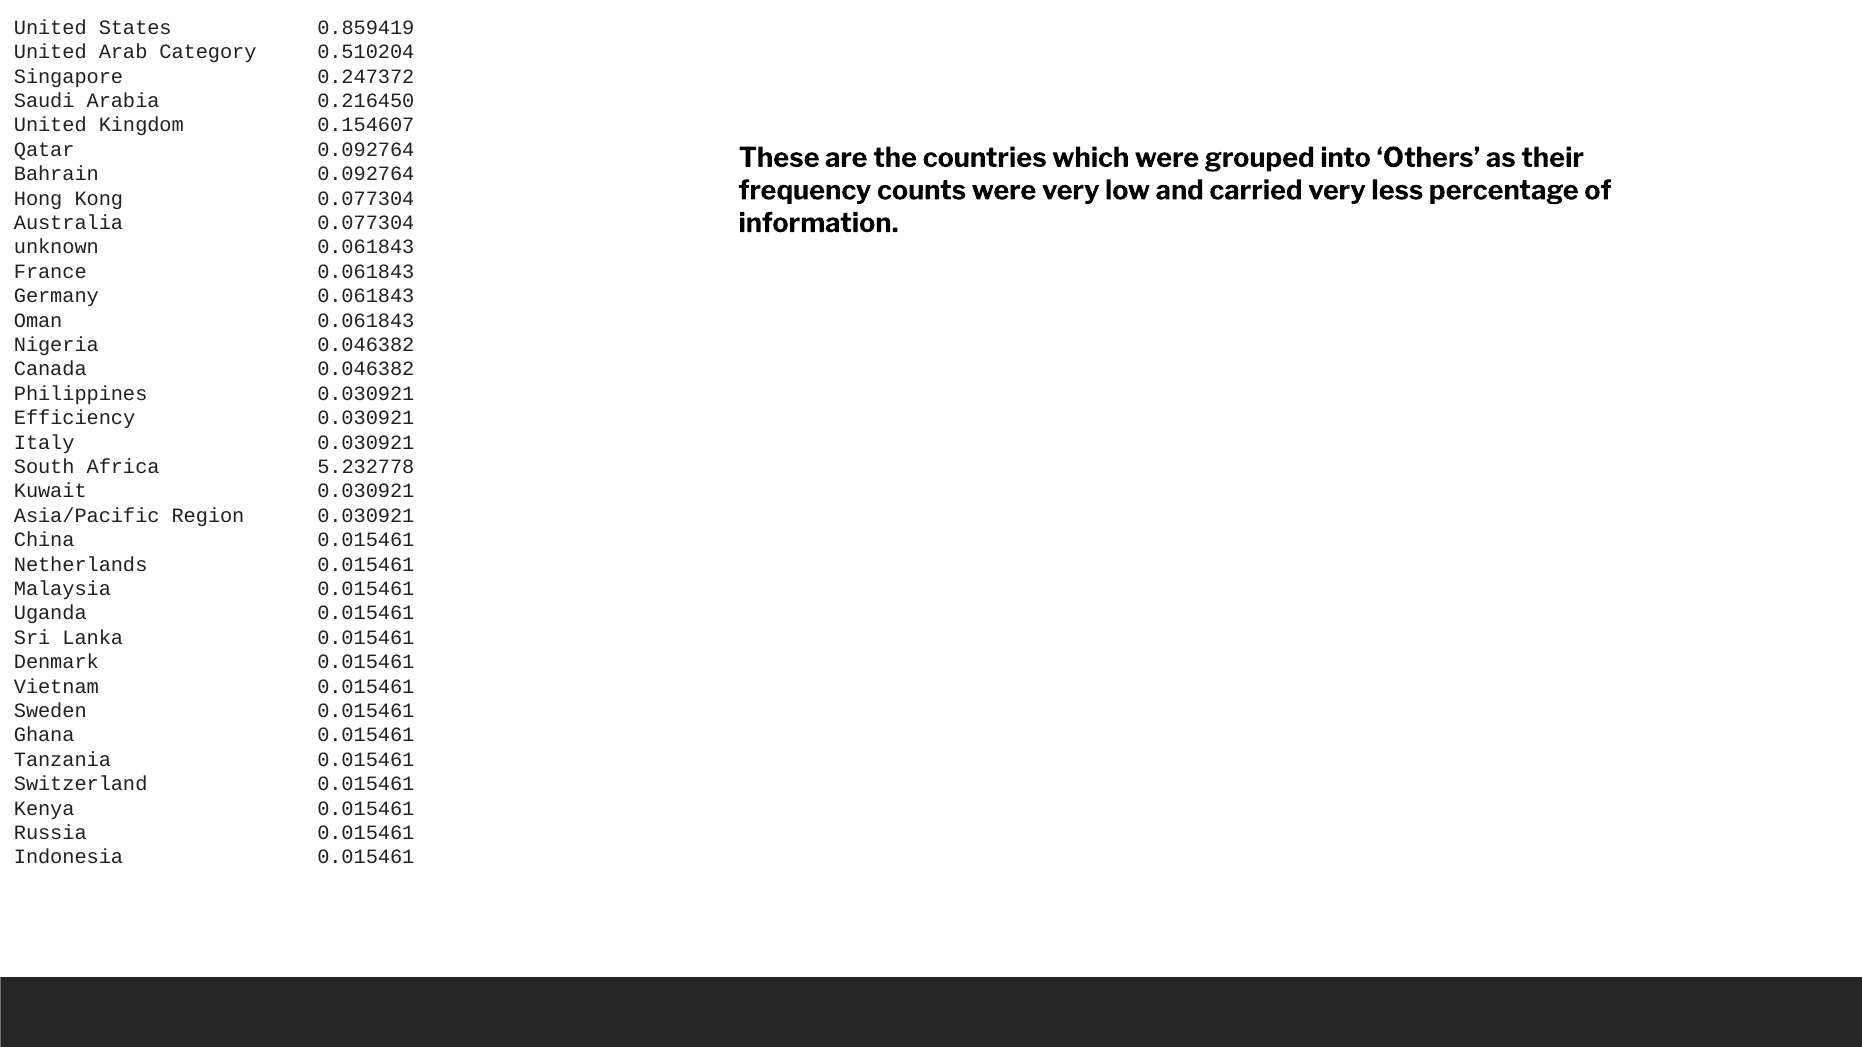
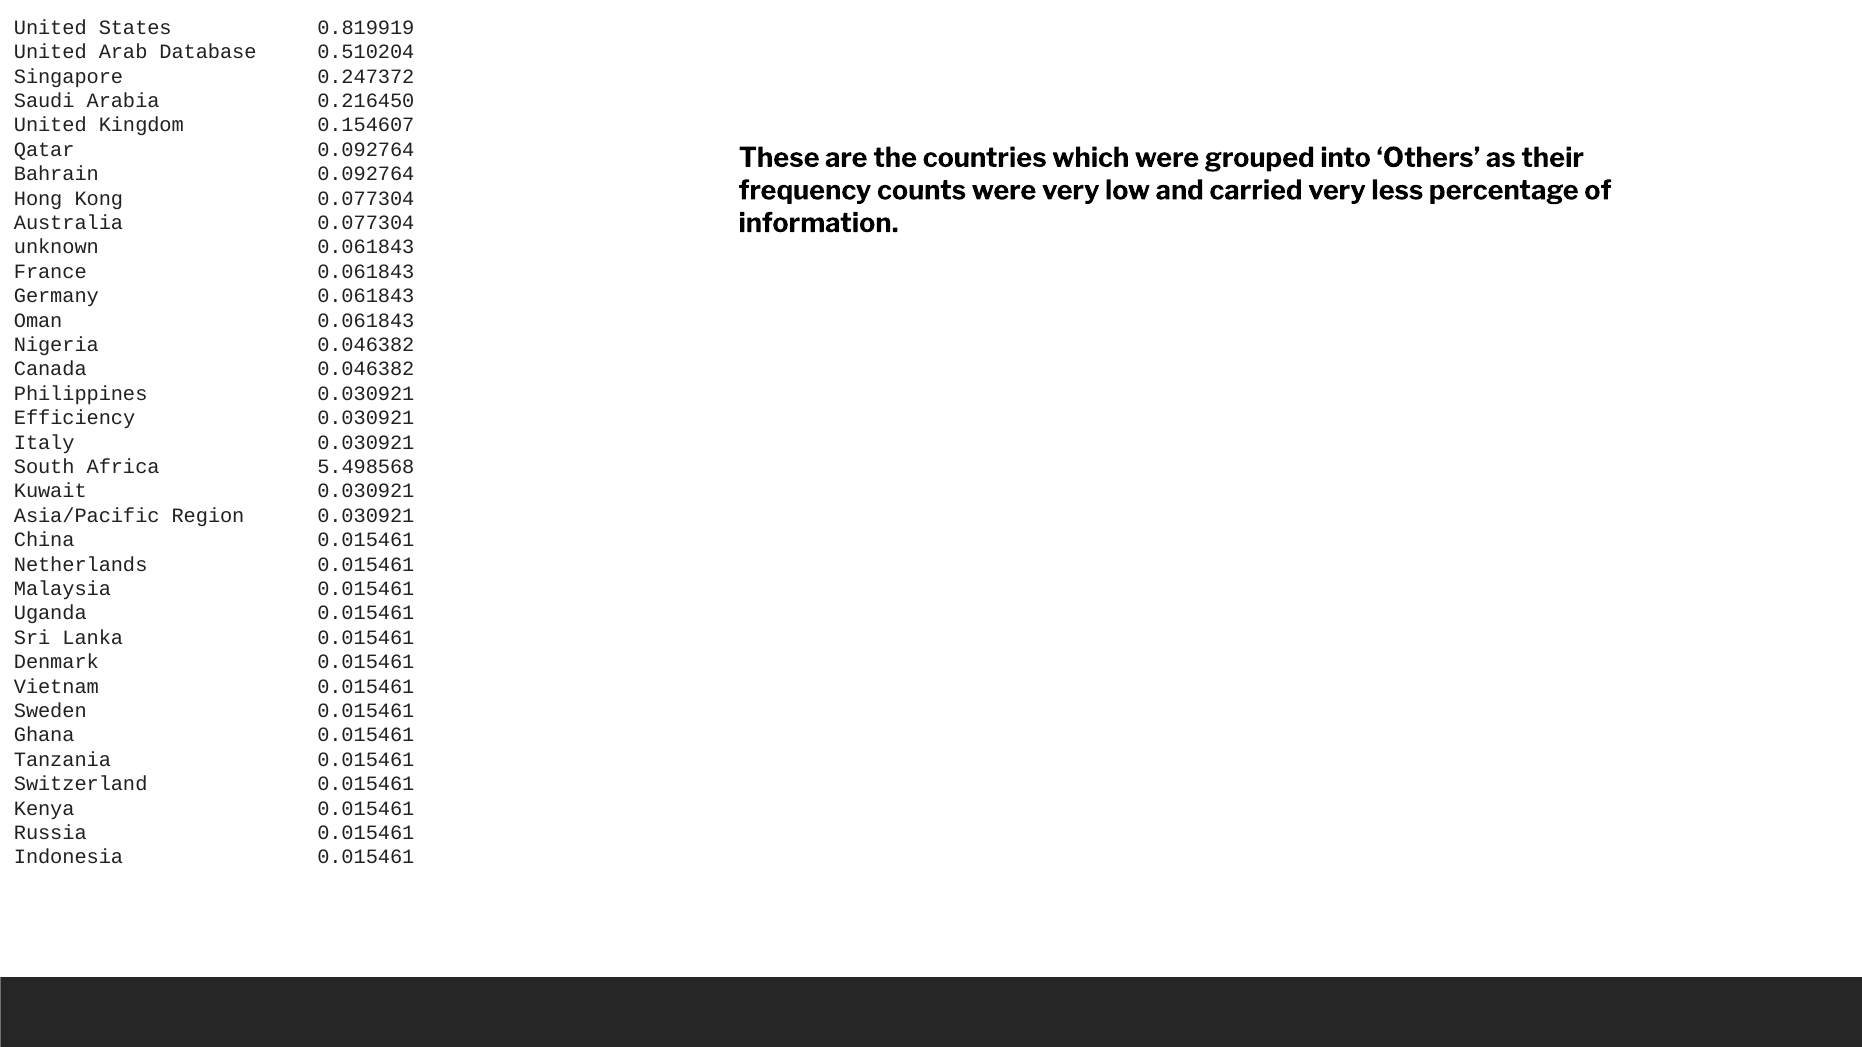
0.859419: 0.859419 -> 0.819919
Category: Category -> Database
5.232778: 5.232778 -> 5.498568
